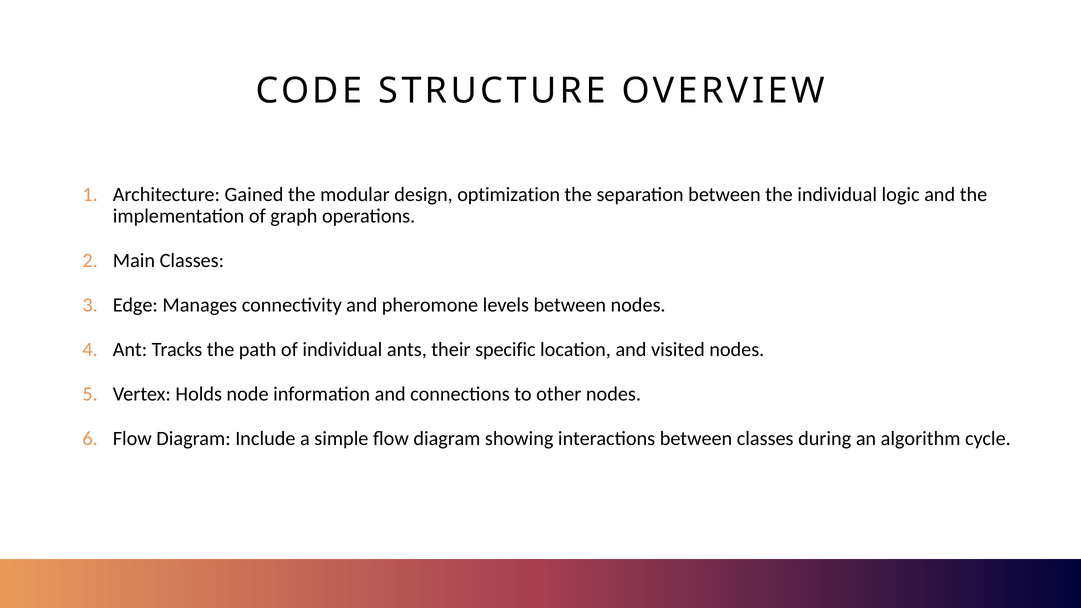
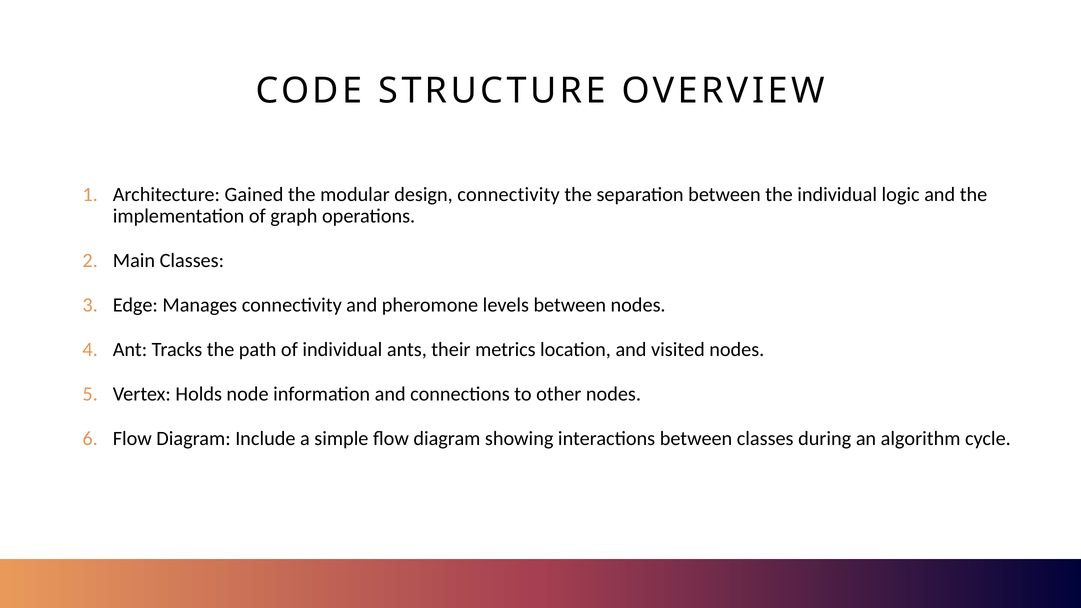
design optimization: optimization -> connectivity
specific: specific -> metrics
